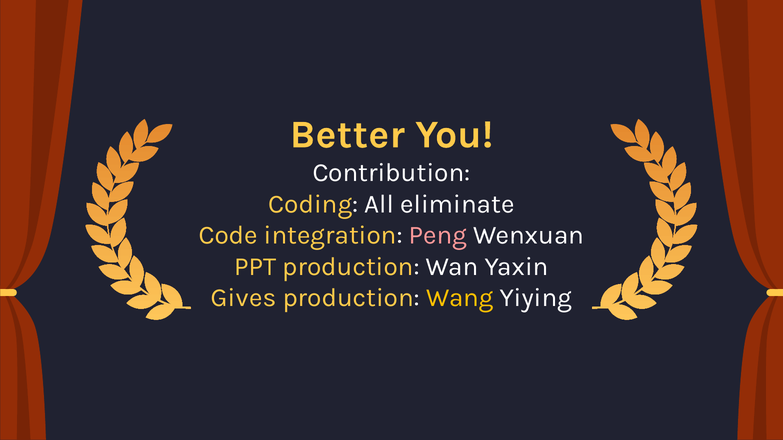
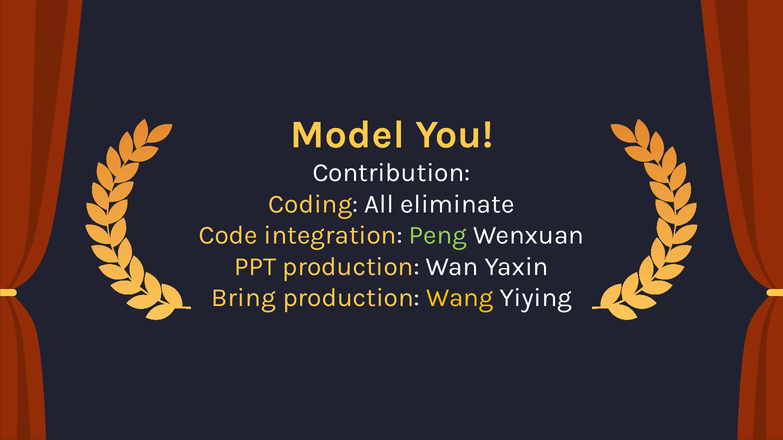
Better: Better -> Model
Peng colour: pink -> light green
Gives: Gives -> Bring
